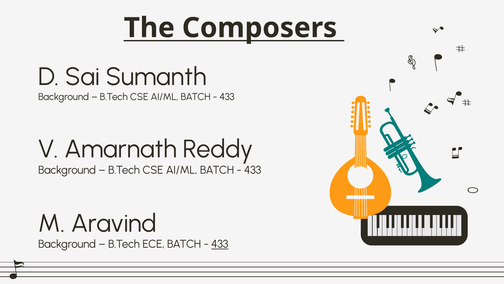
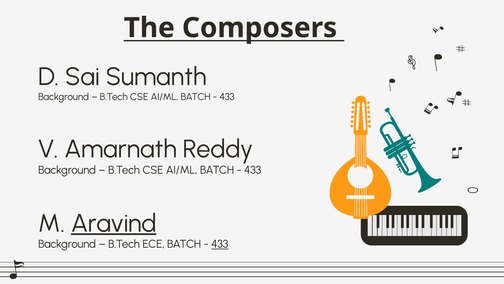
Aravind underline: none -> present
